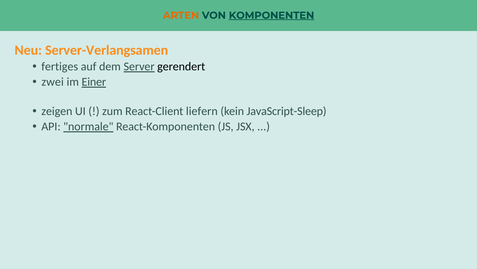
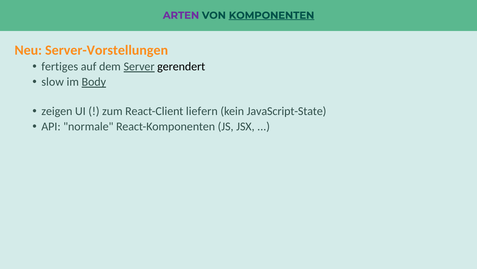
ARTEN colour: orange -> purple
Server-Verlangsamen: Server-Verlangsamen -> Server-Vorstellungen
zwei: zwei -> slow
Einer: Einer -> Body
JavaScript-Sleep: JavaScript-Sleep -> JavaScript-State
normale underline: present -> none
